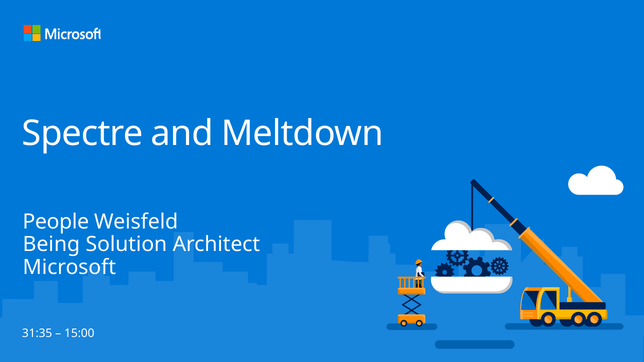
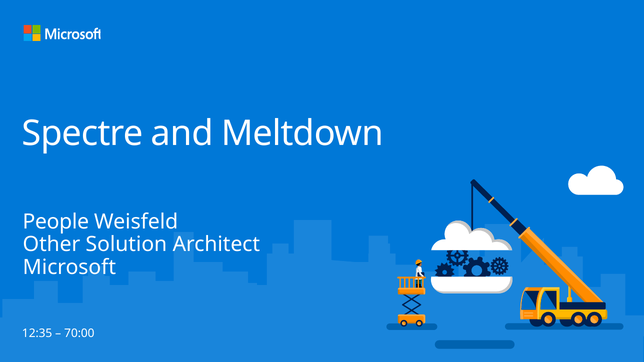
Being: Being -> Other
31:35: 31:35 -> 12:35
15:00: 15:00 -> 70:00
